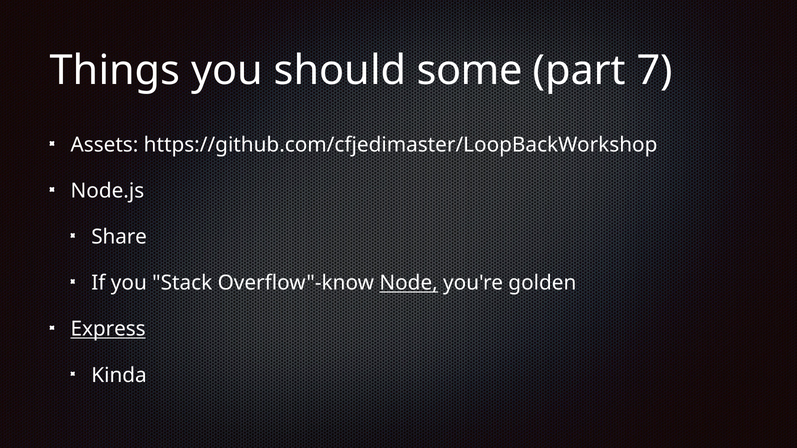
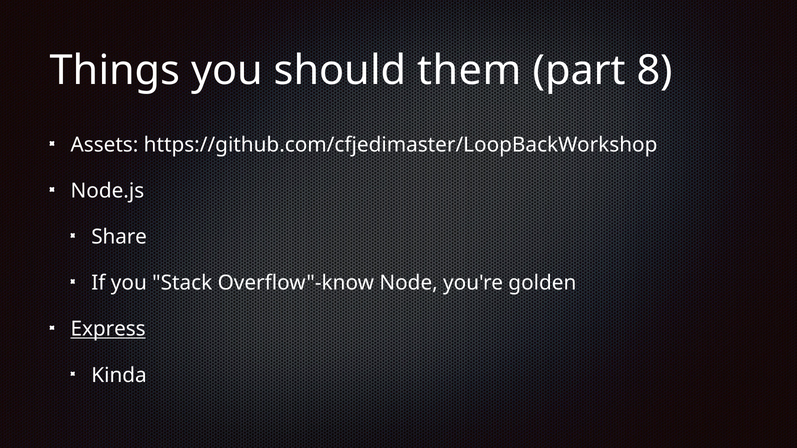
some: some -> them
7: 7 -> 8
Node underline: present -> none
